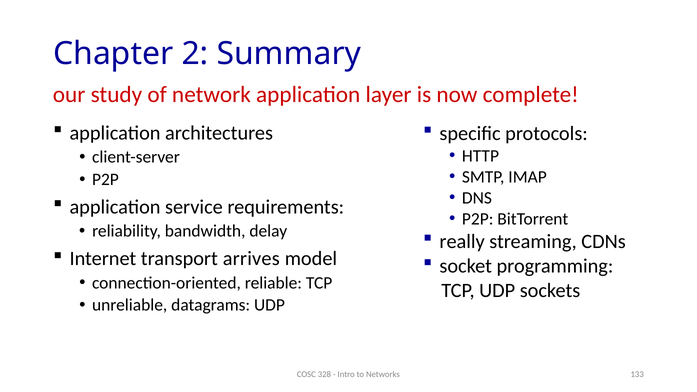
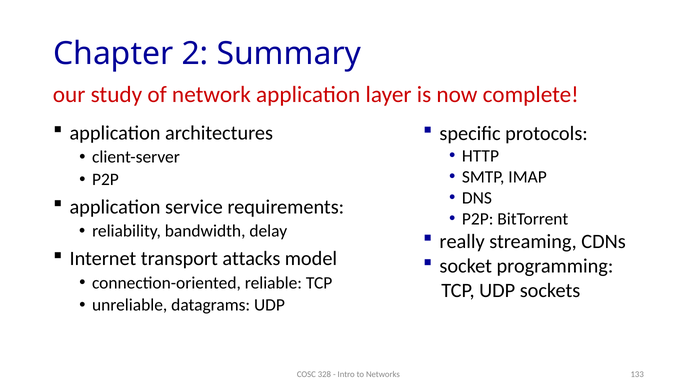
arrives: arrives -> attacks
